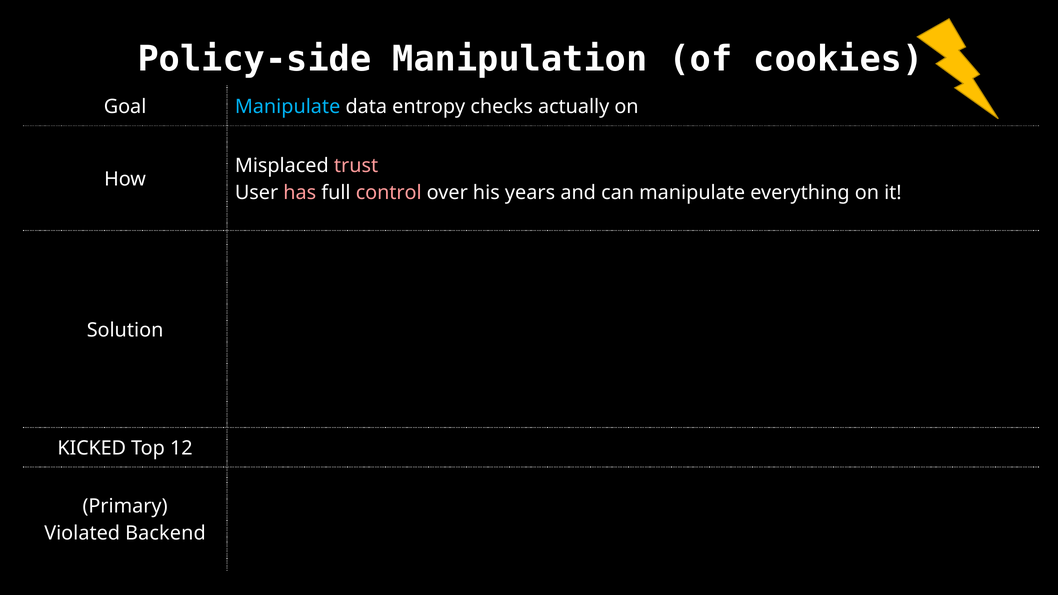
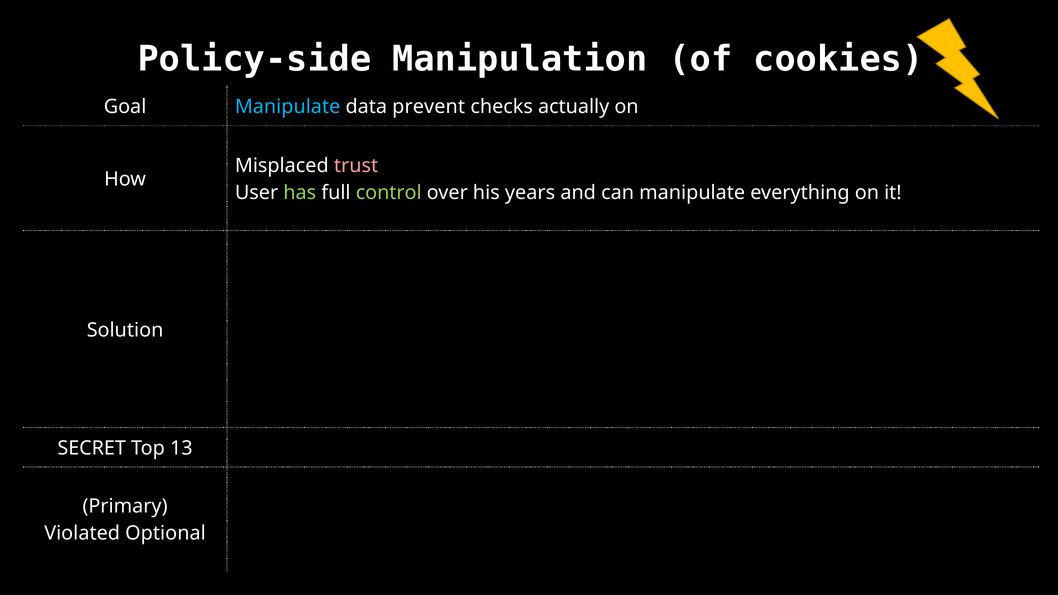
entropy: entropy -> prevent
has colour: pink -> light green
control colour: pink -> light green
KICKED: KICKED -> SECRET
12: 12 -> 13
Backend: Backend -> Optional
